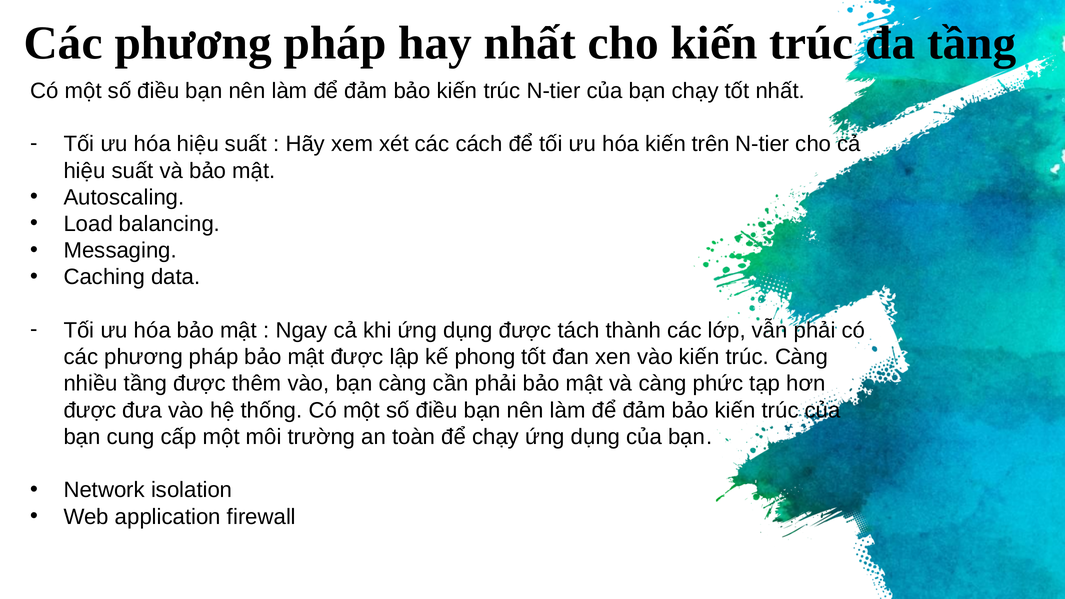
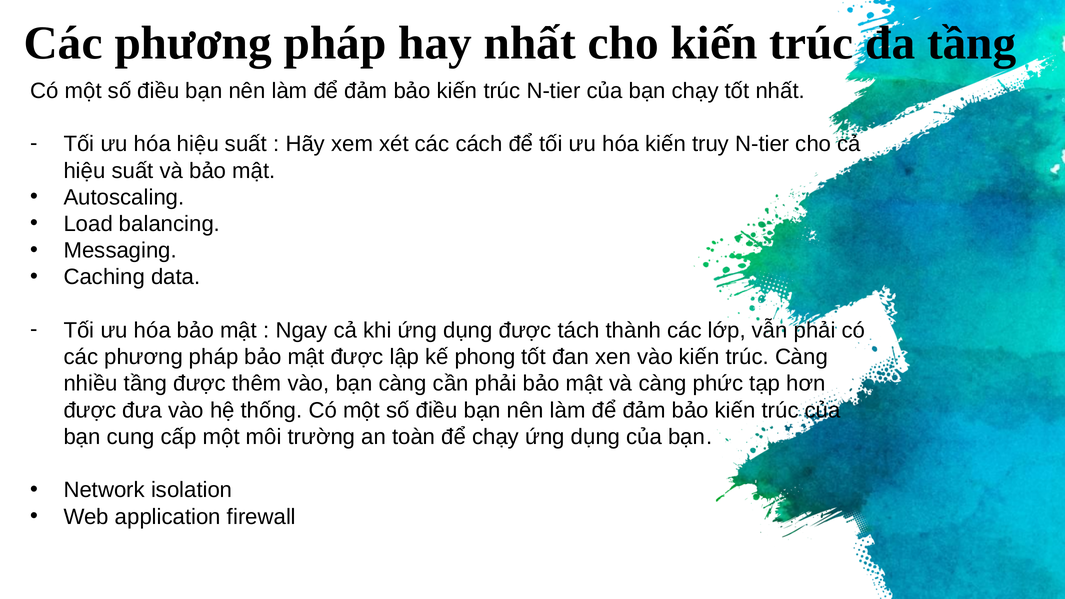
trên: trên -> truy
